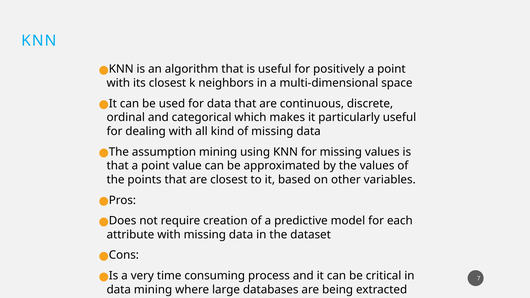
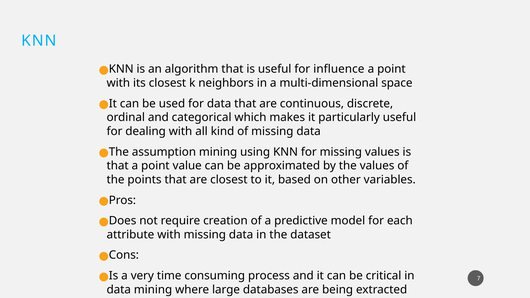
positively: positively -> influence
